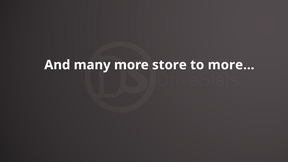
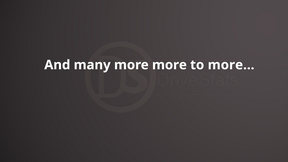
more store: store -> more
